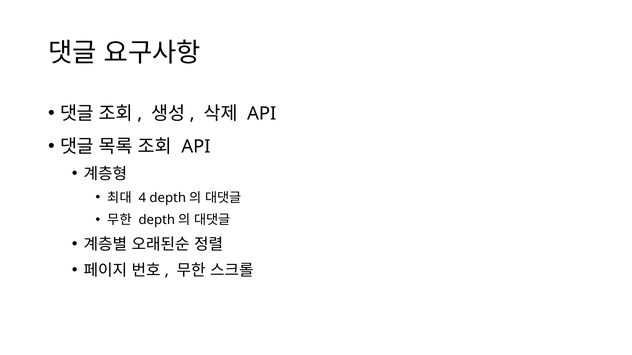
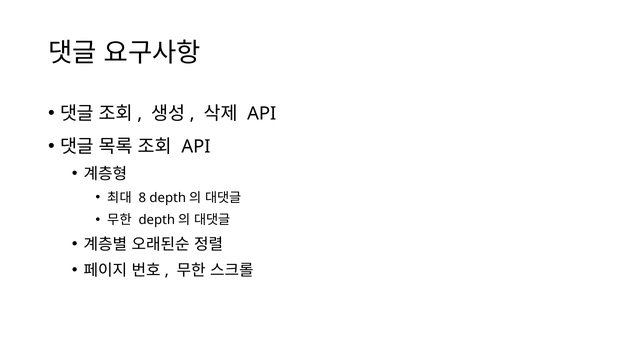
4: 4 -> 8
